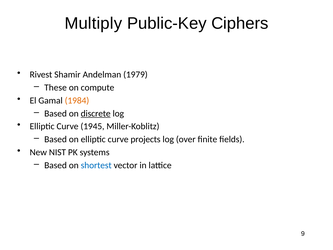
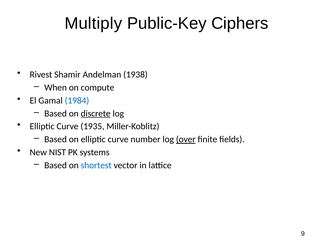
1979: 1979 -> 1938
These: These -> When
1984 colour: orange -> blue
1945: 1945 -> 1935
projects: projects -> number
over underline: none -> present
